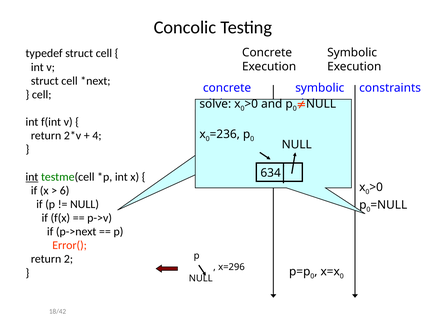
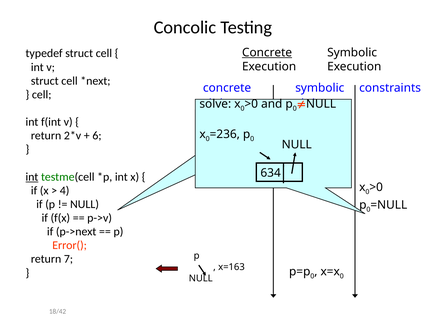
Concrete at (267, 53) underline: none -> present
4: 4 -> 6
6: 6 -> 4
2: 2 -> 7
x=296: x=296 -> x=163
